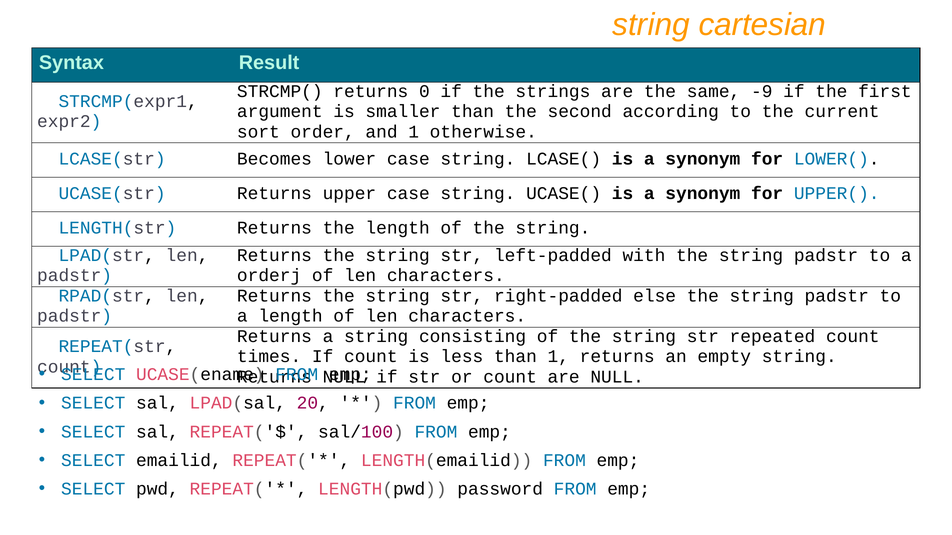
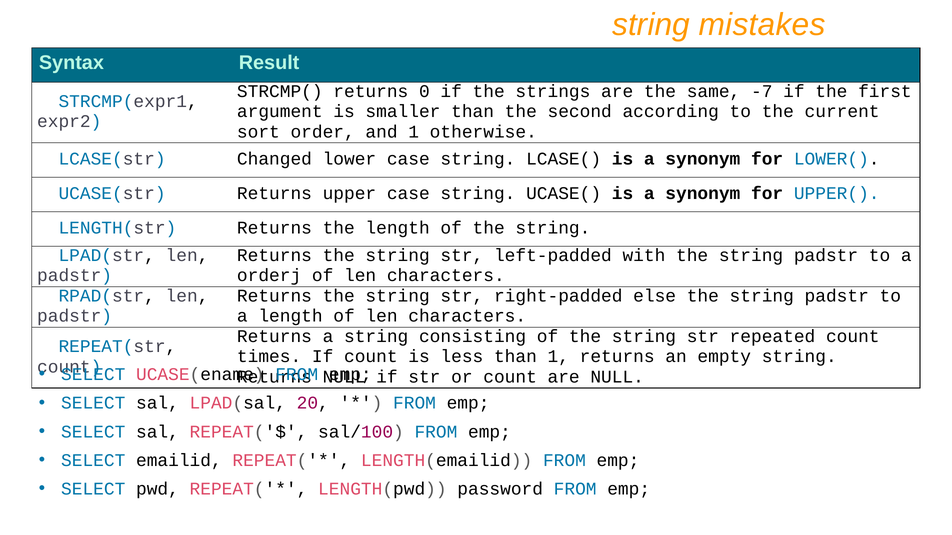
cartesian: cartesian -> mistakes
-9: -9 -> -7
Becomes: Becomes -> Changed
